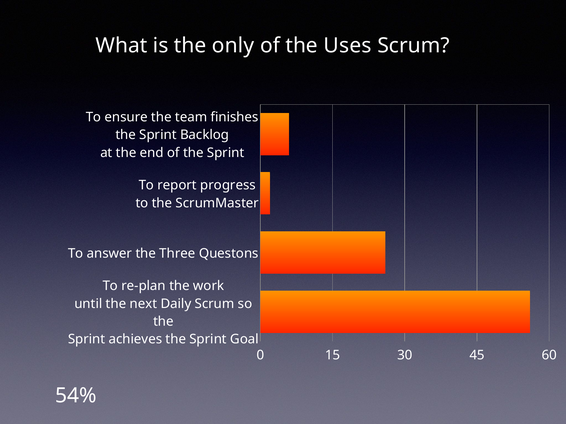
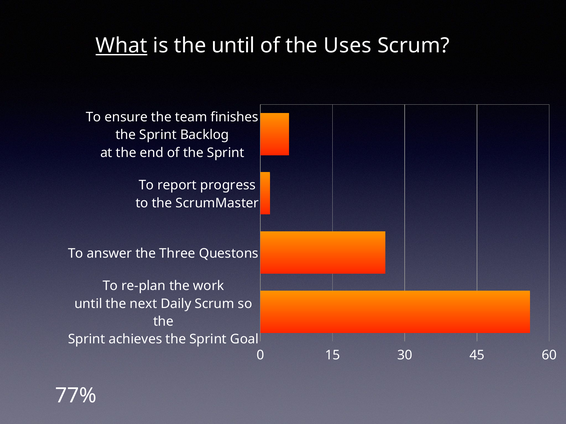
What underline: none -> present
the only: only -> until
54%: 54% -> 77%
